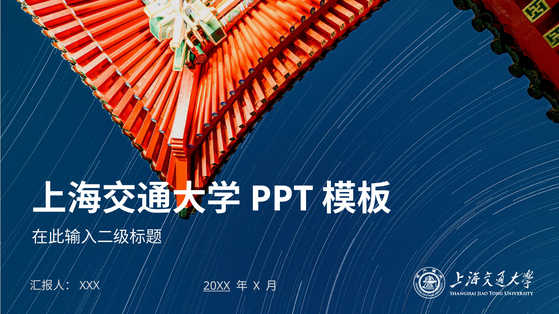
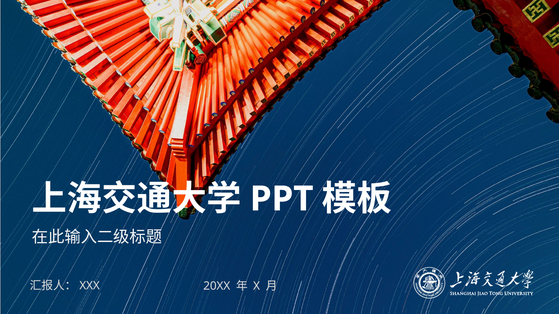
20XX underline: present -> none
